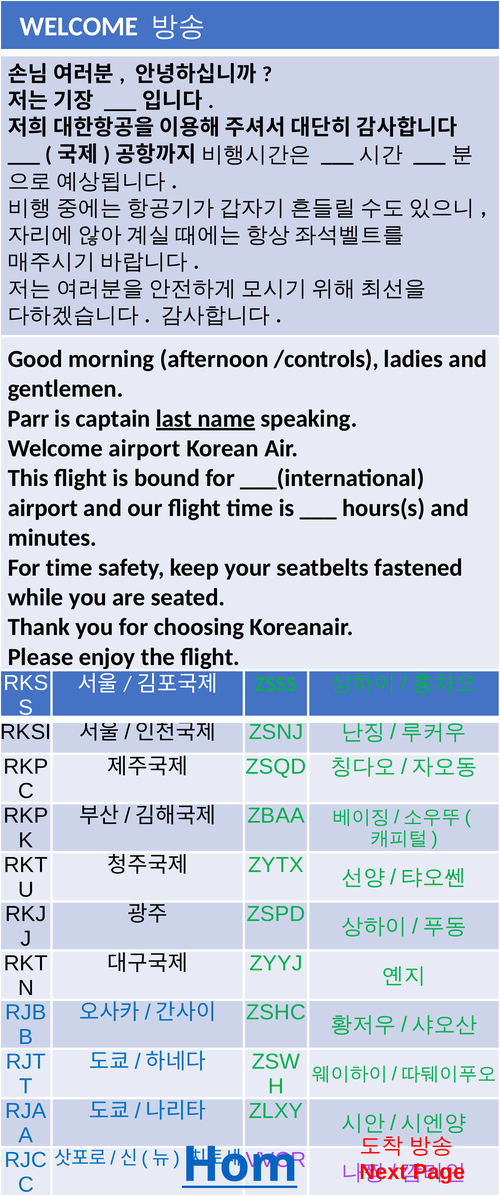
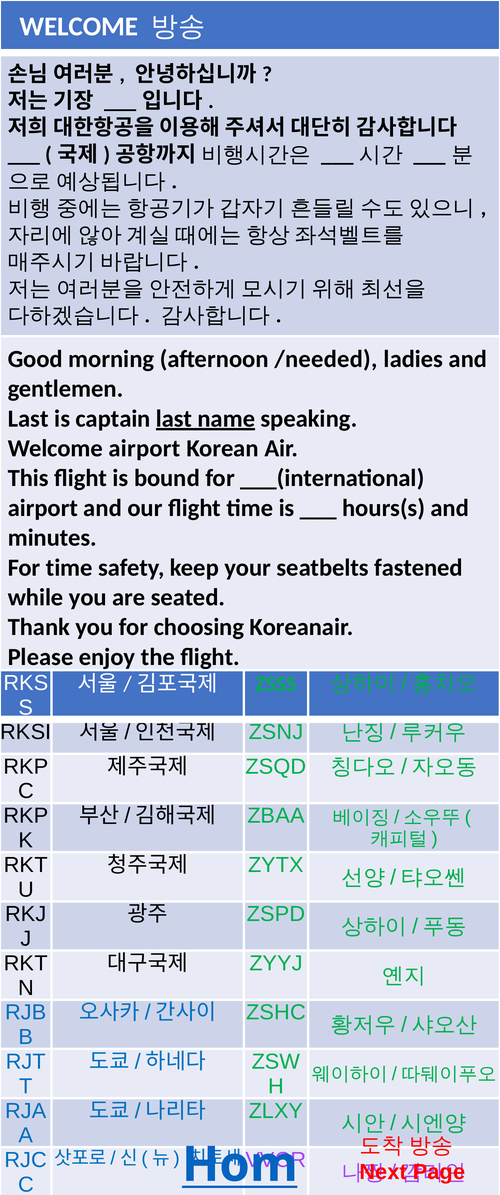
/controls: /controls -> /needed
Parr at (28, 419): Parr -> Last
